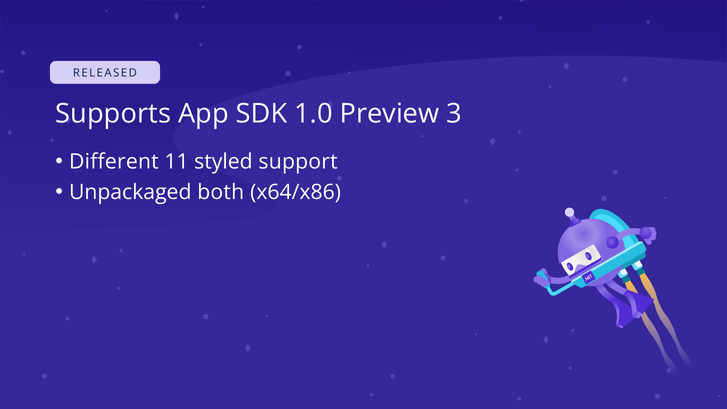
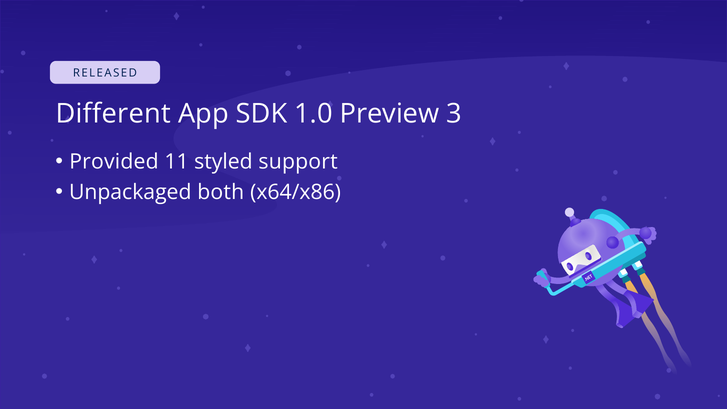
Supports: Supports -> Different
Different: Different -> Provided
